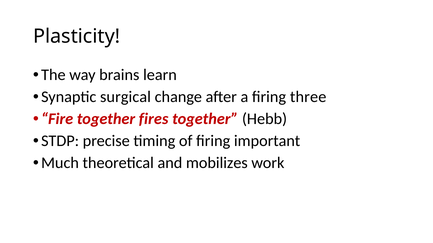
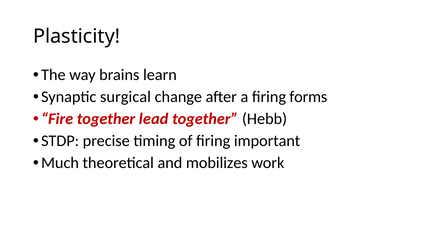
three: three -> forms
fires: fires -> lead
